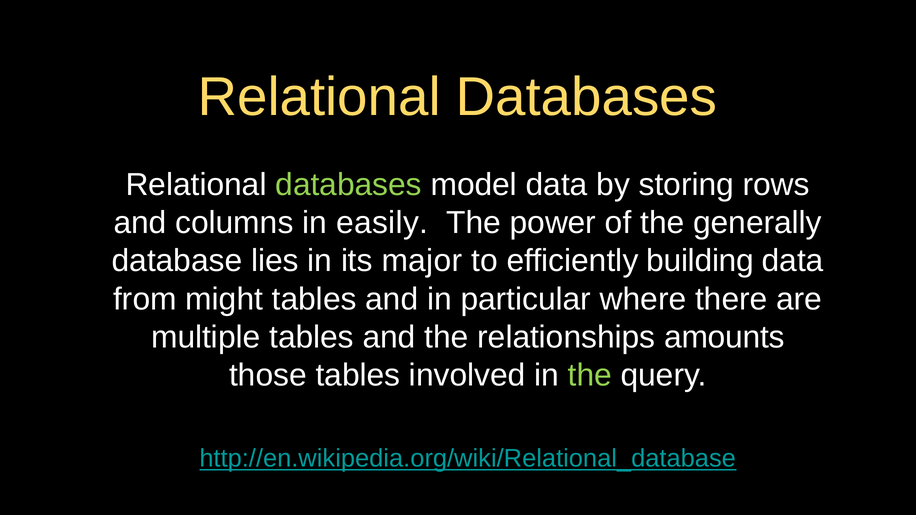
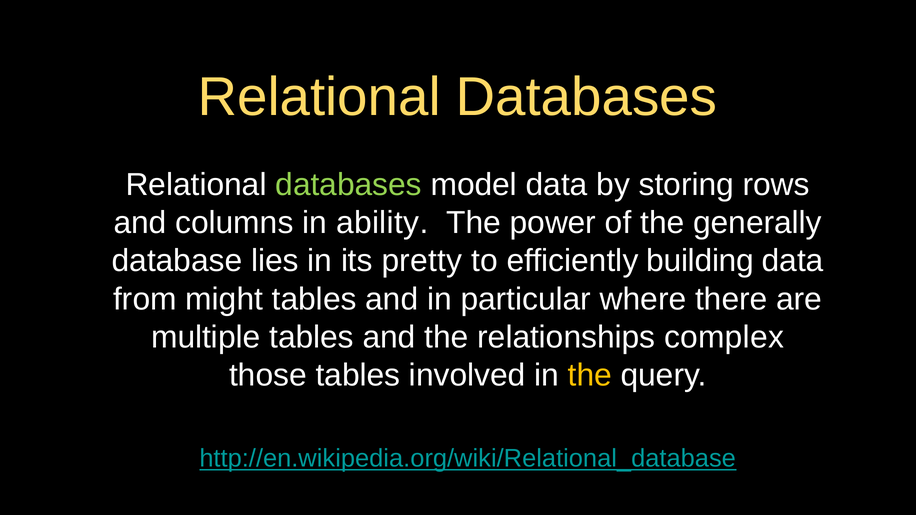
easily: easily -> ability
major: major -> pretty
amounts: amounts -> complex
the at (590, 376) colour: light green -> yellow
